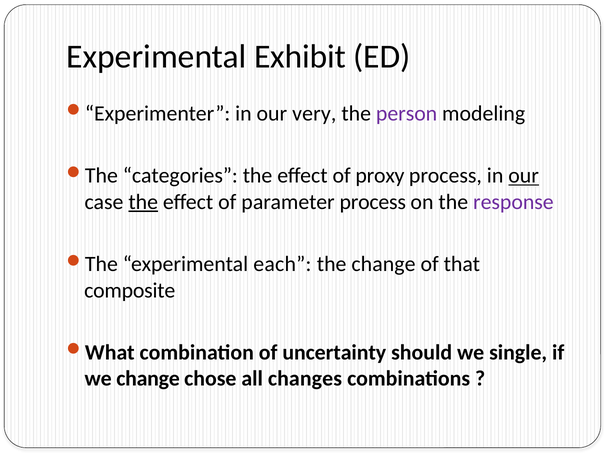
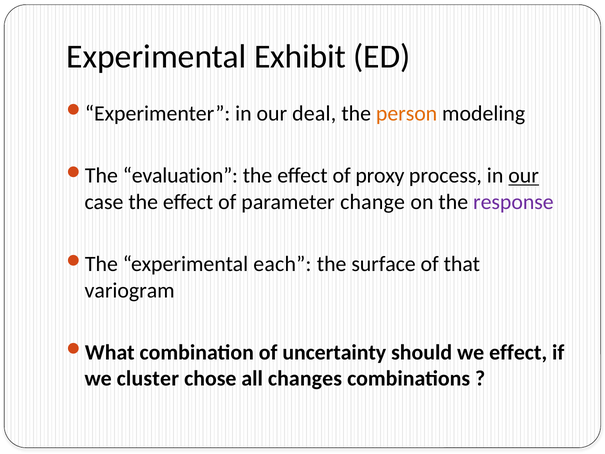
very: very -> deal
person colour: purple -> orange
categories: categories -> evaluation
the at (143, 202) underline: present -> none
parameter process: process -> change
the change: change -> surface
composite: composite -> variogram
we single: single -> effect
we change: change -> cluster
